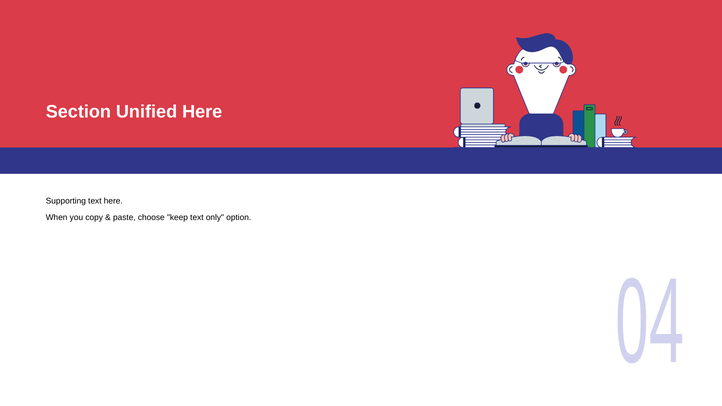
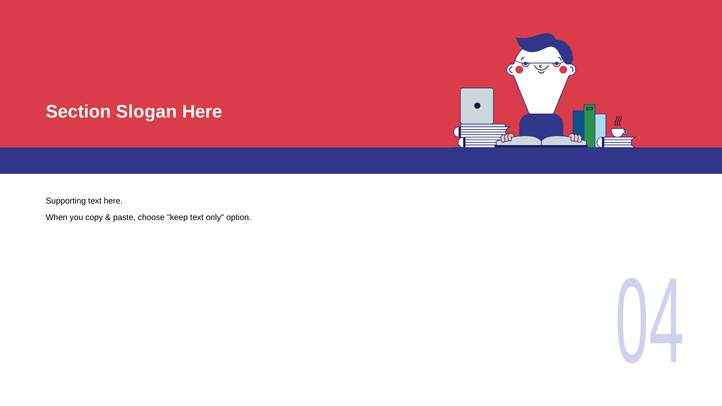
Unified: Unified -> Slogan
